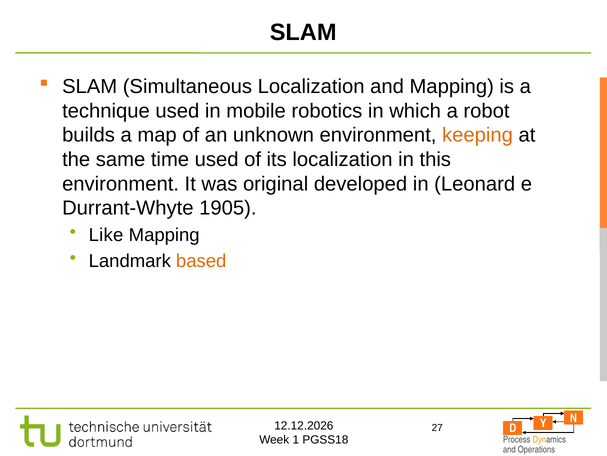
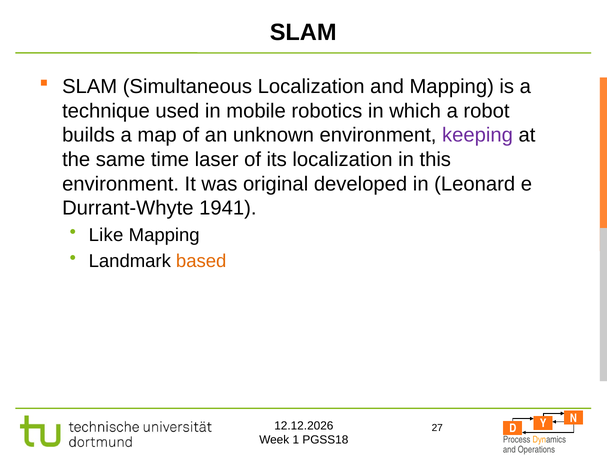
keeping colour: orange -> purple
time used: used -> laser
1905: 1905 -> 1941
